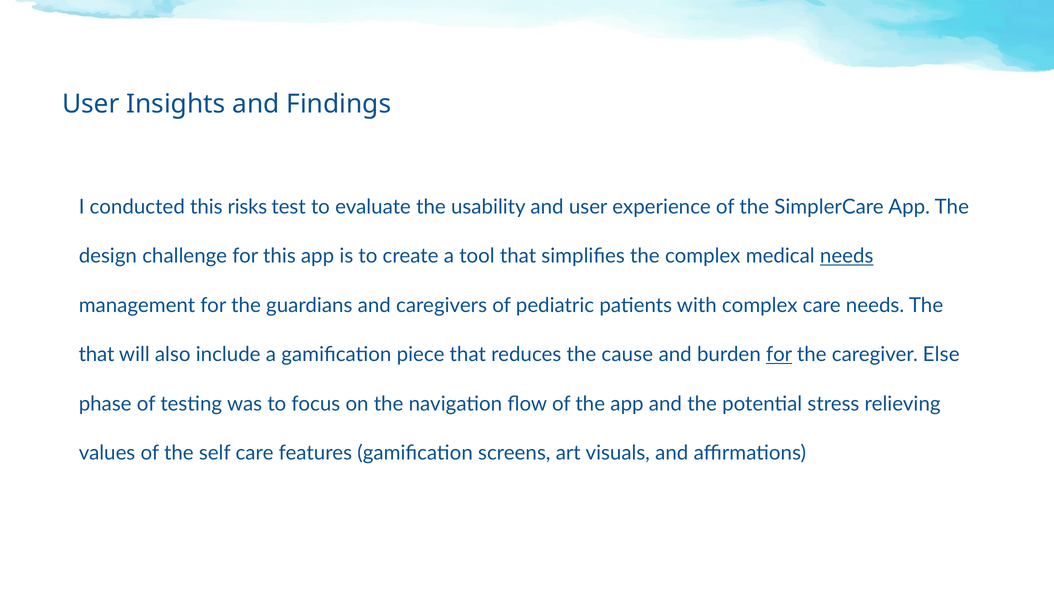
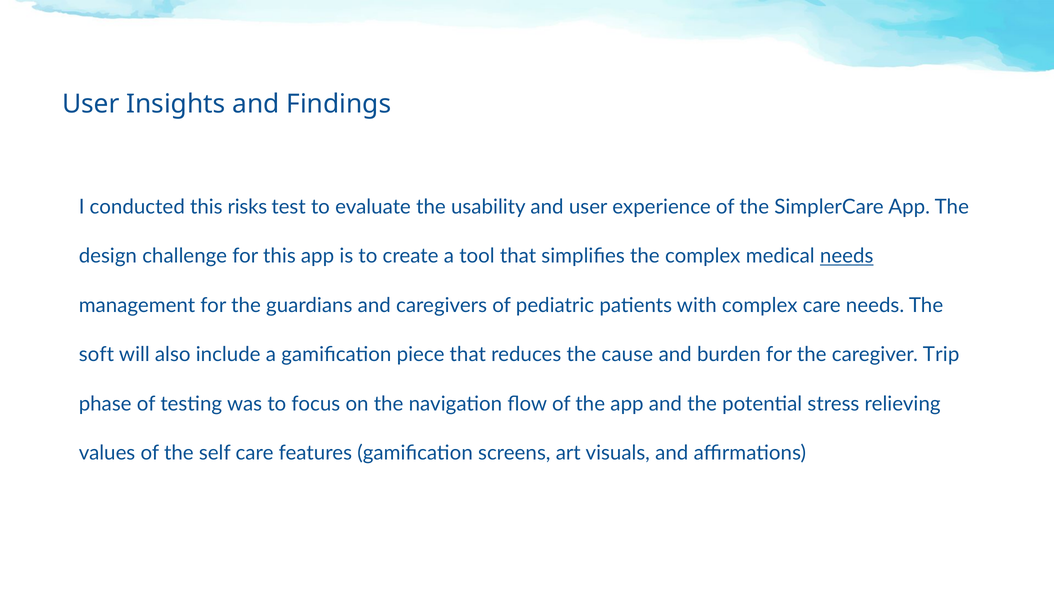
that at (97, 354): that -> soft
for at (779, 354) underline: present -> none
Else: Else -> Trip
